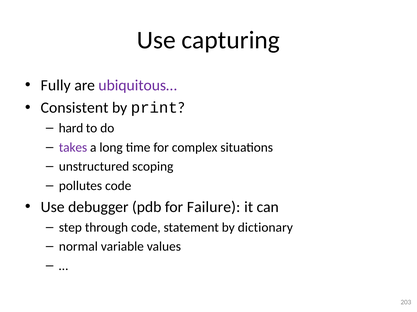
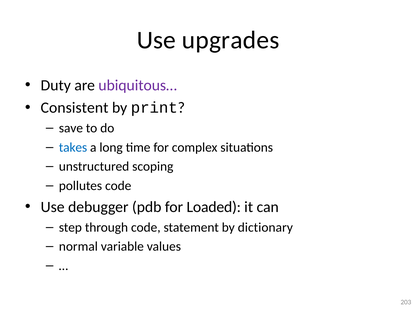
capturing: capturing -> upgrades
Fully: Fully -> Duty
hard: hard -> save
takes colour: purple -> blue
Failure: Failure -> Loaded
